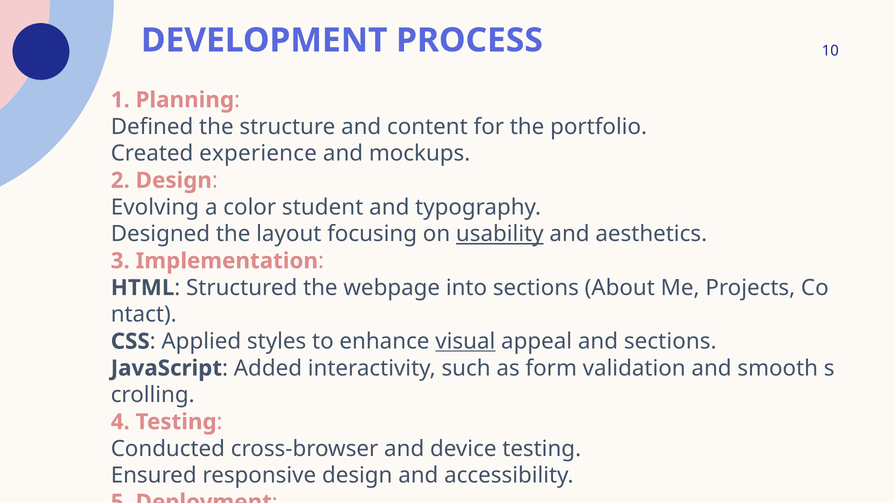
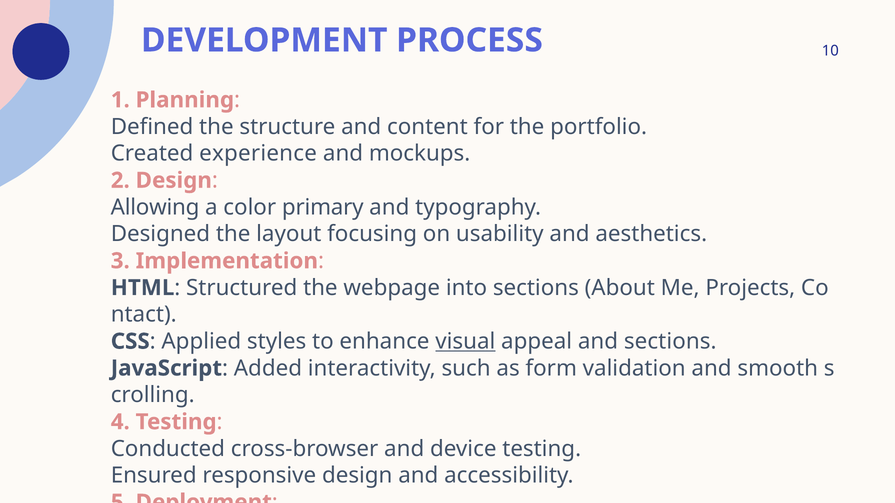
Evolving: Evolving -> Allowing
student: student -> primary
usability underline: present -> none
